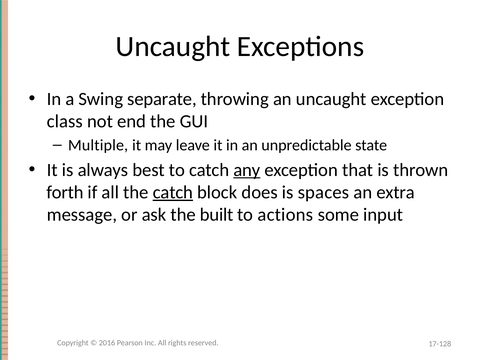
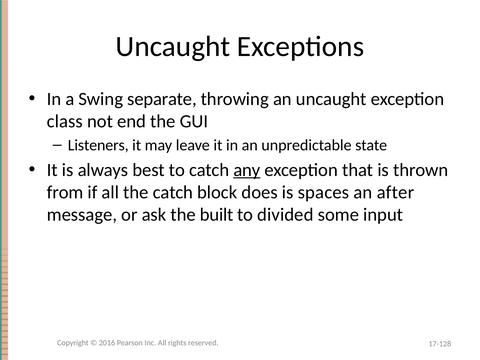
Multiple: Multiple -> Listeners
forth: forth -> from
catch at (173, 192) underline: present -> none
extra: extra -> after
actions: actions -> divided
